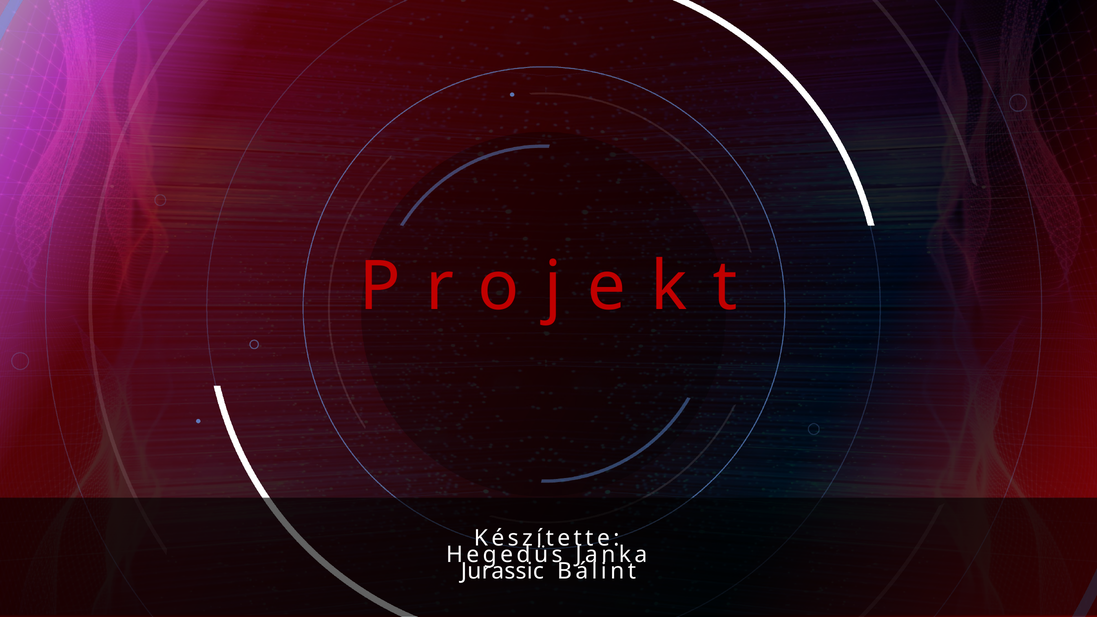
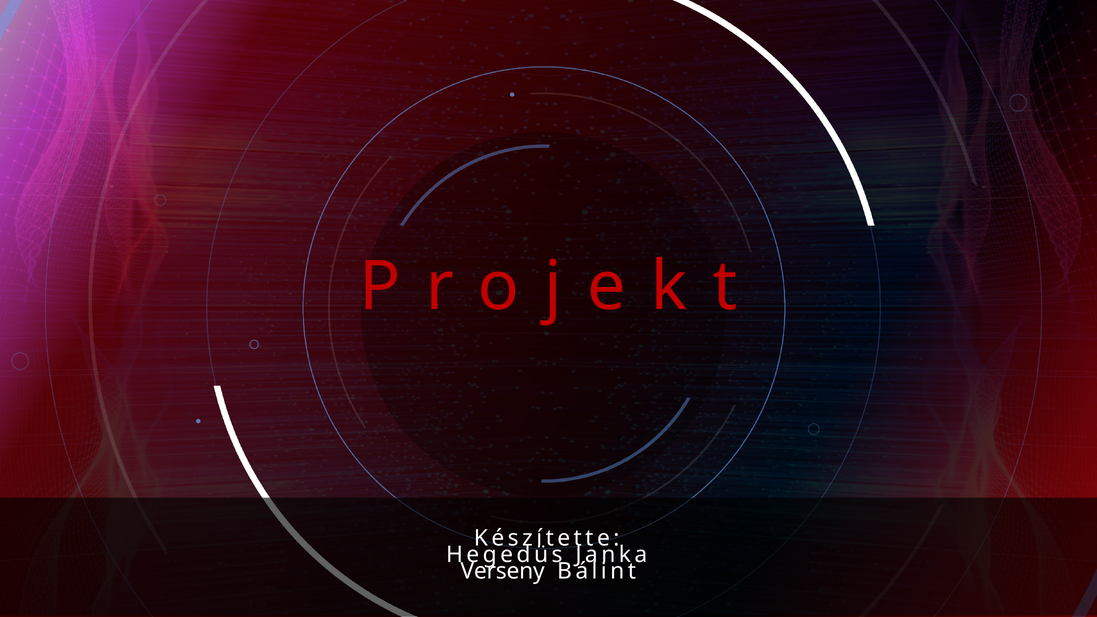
Jurassic: Jurassic -> Verseny
